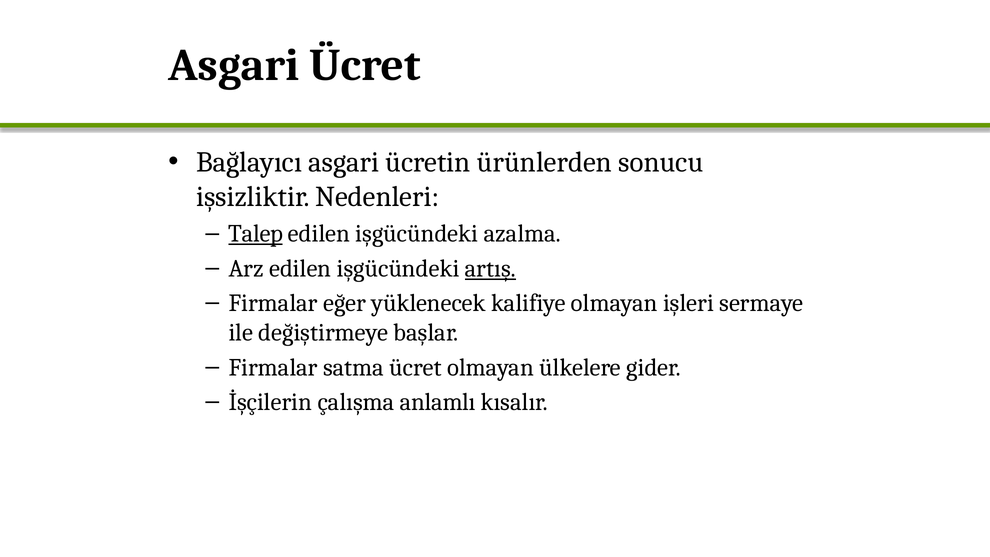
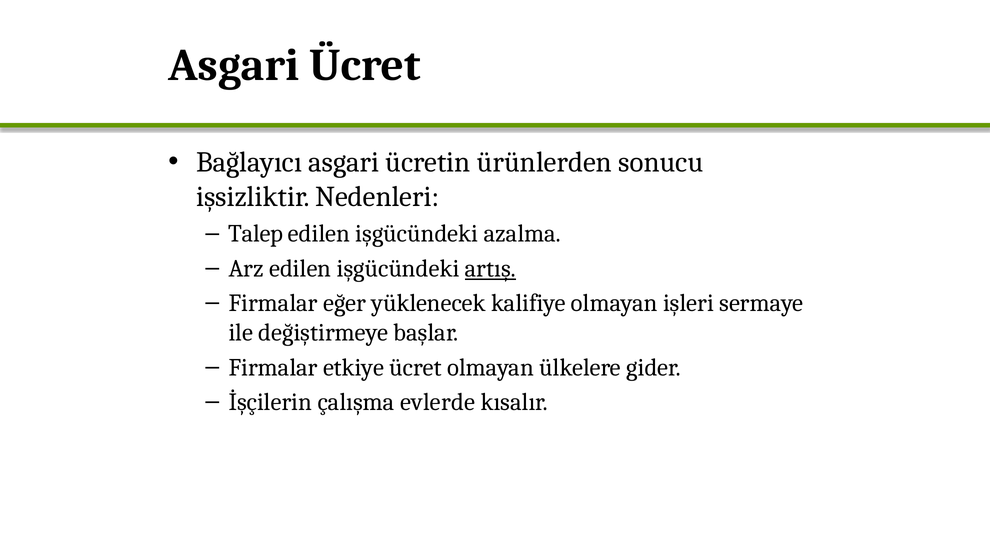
Talep underline: present -> none
satma: satma -> etkiye
anlamlı: anlamlı -> evlerde
